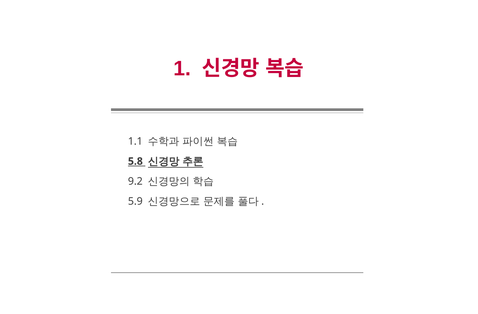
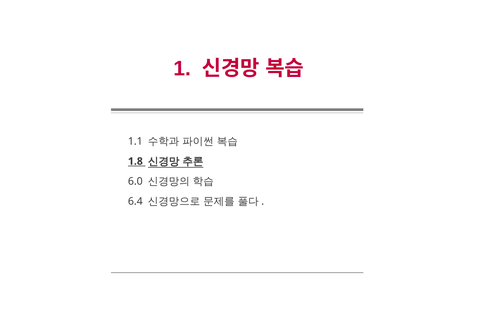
5.8: 5.8 -> 1.8
9.2: 9.2 -> 6.0
5.9: 5.9 -> 6.4
